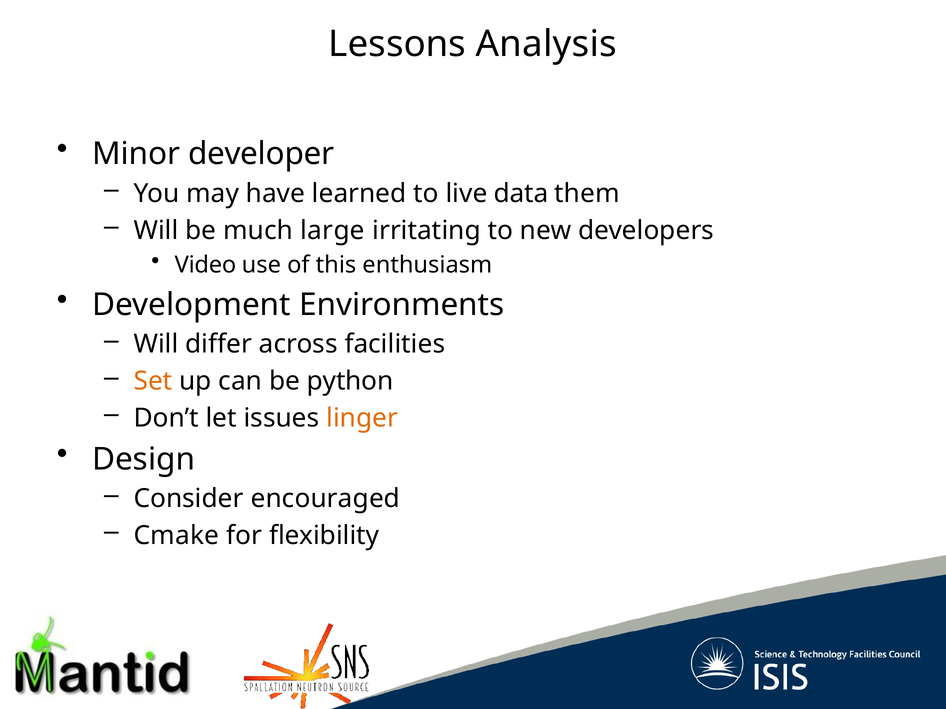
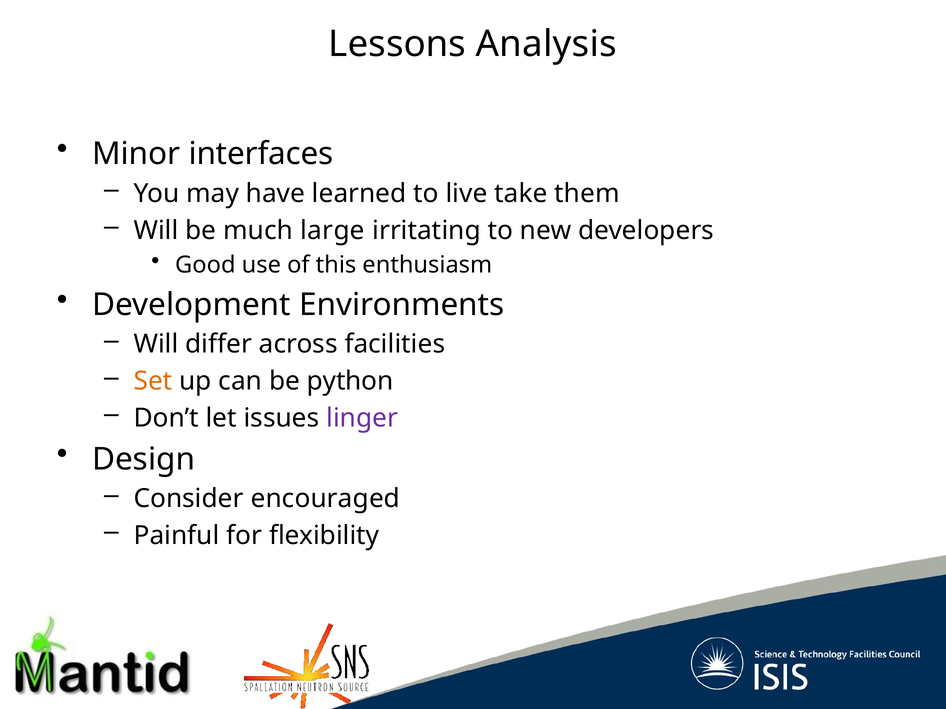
developer: developer -> interfaces
data: data -> take
Video: Video -> Good
linger colour: orange -> purple
Cmake: Cmake -> Painful
